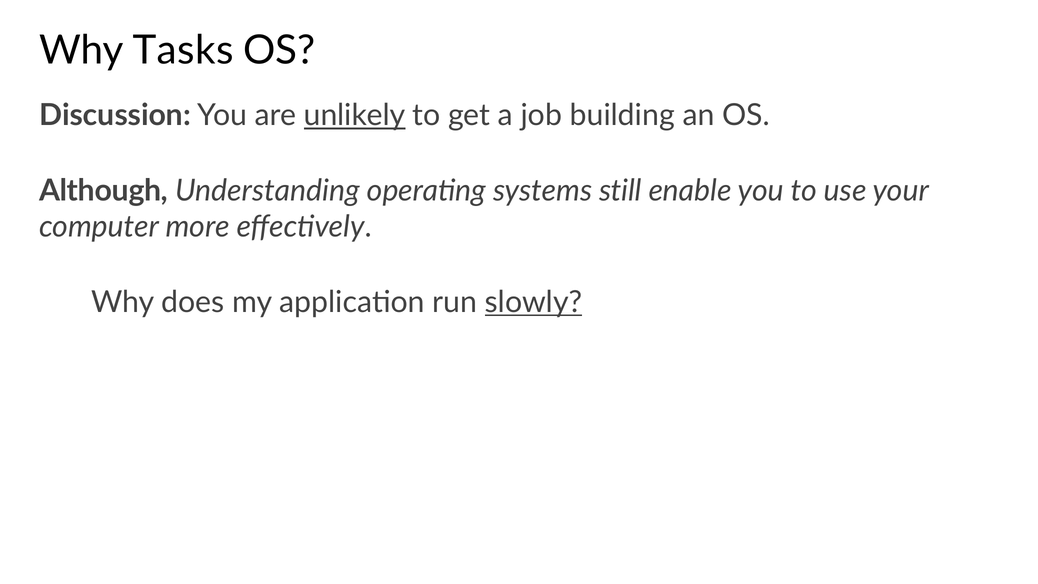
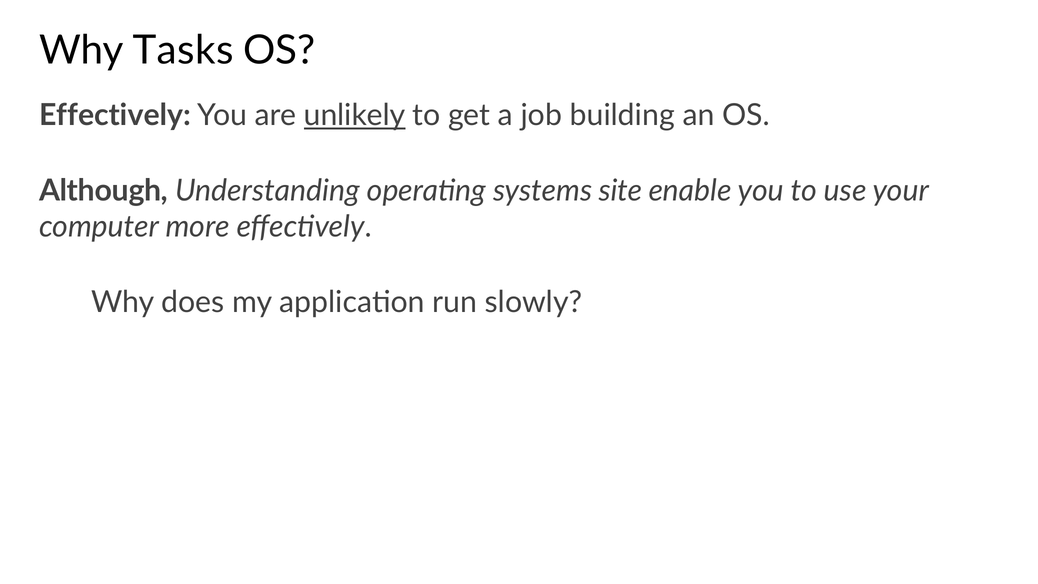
Discussion at (115, 115): Discussion -> Effectively
still: still -> site
slowly underline: present -> none
